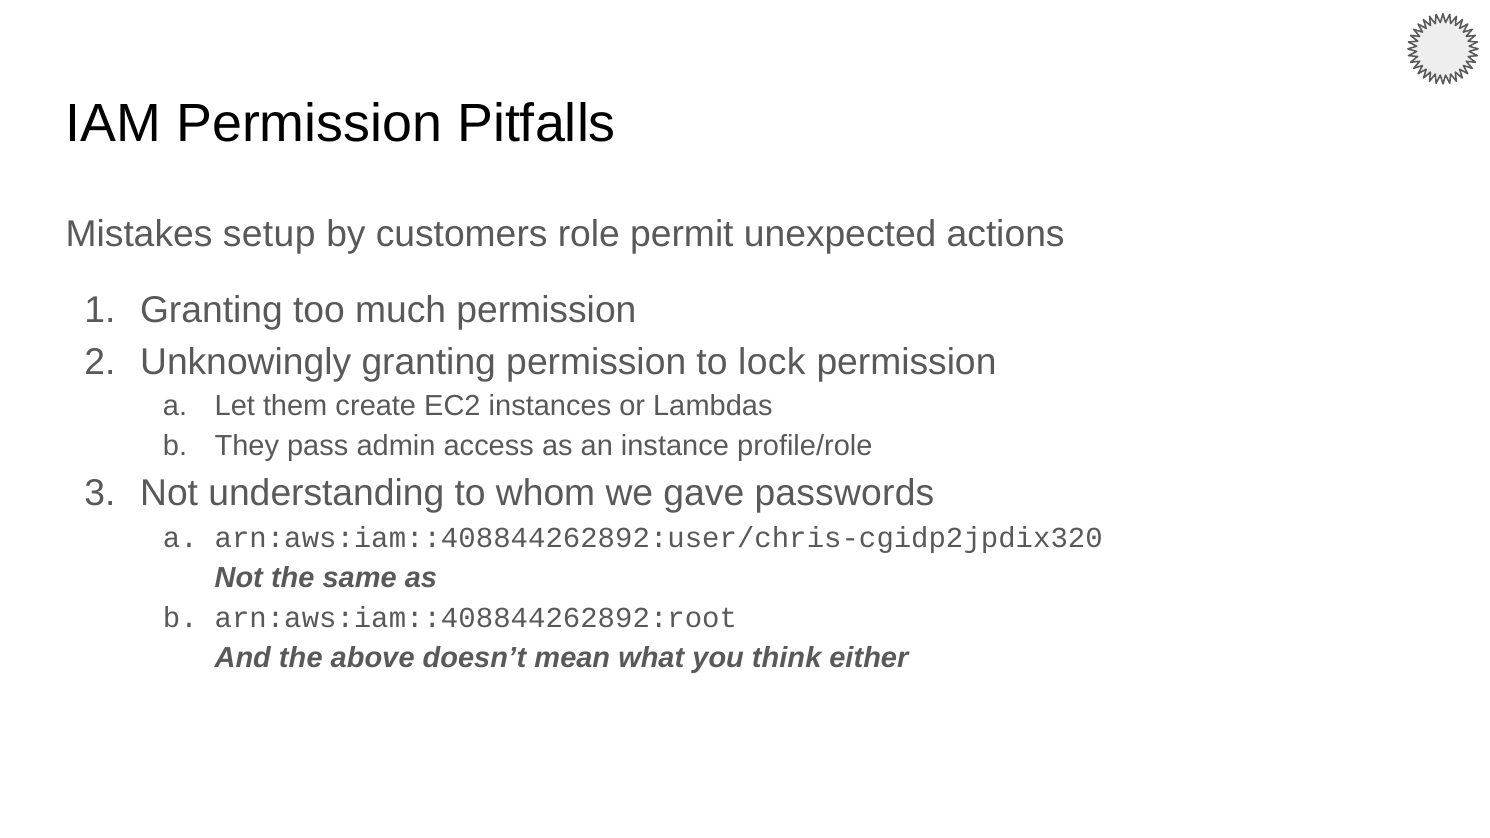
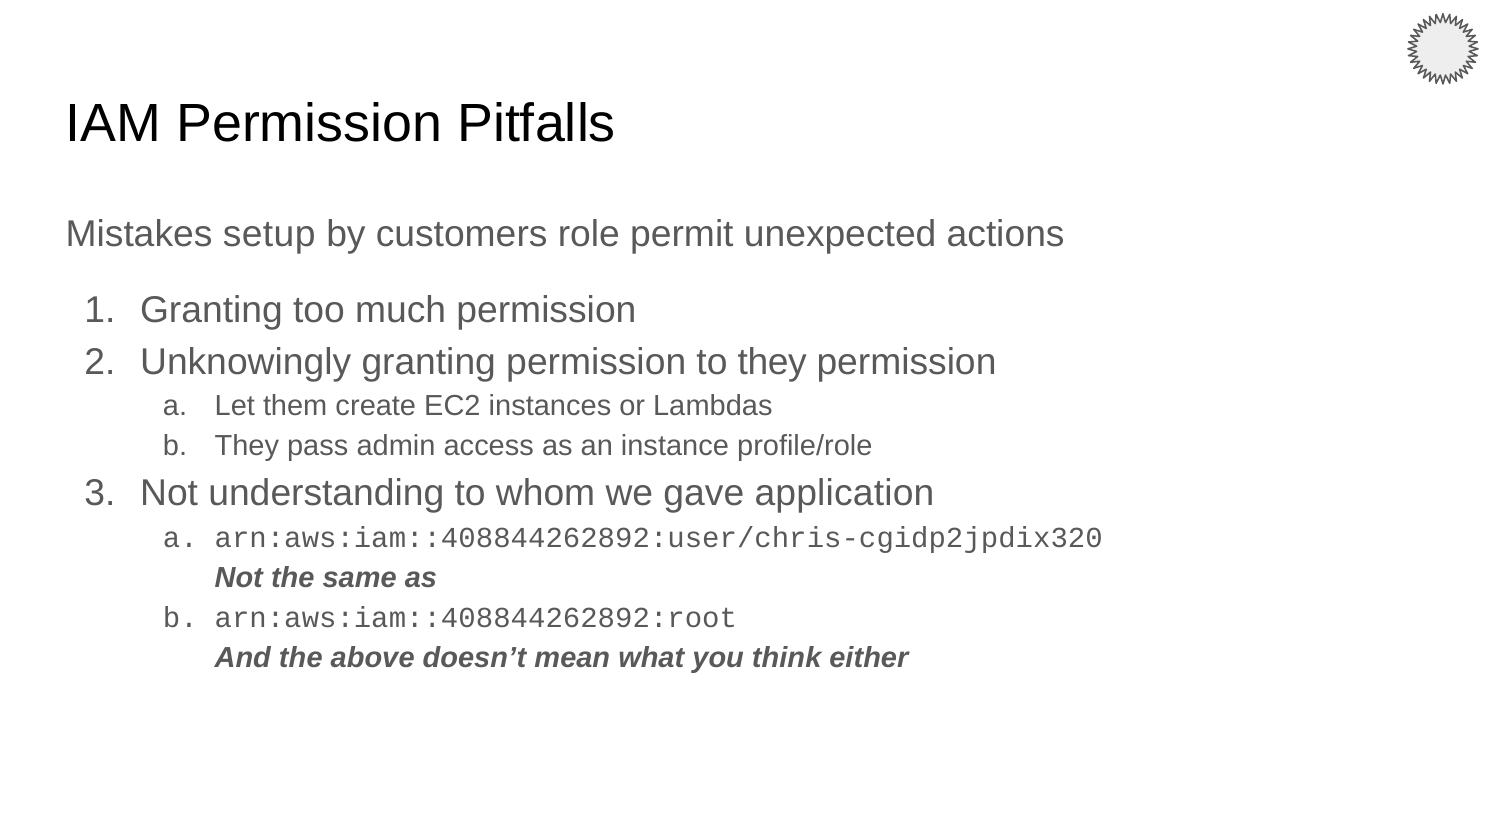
to lock: lock -> they
passwords: passwords -> application
